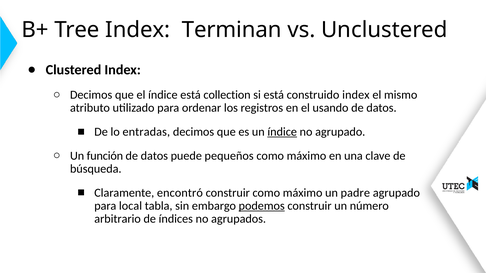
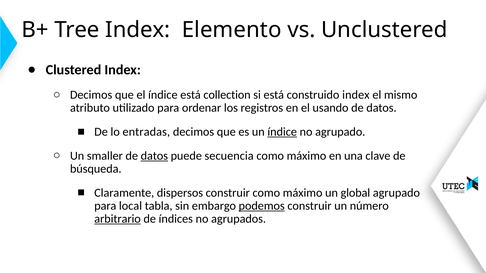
Terminan: Terminan -> Elemento
función: función -> smaller
datos at (154, 156) underline: none -> present
pequeños: pequeños -> secuencia
encontró: encontró -> dispersos
padre: padre -> global
arbitrario underline: none -> present
